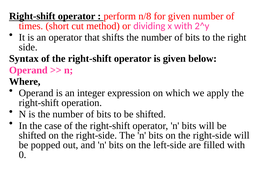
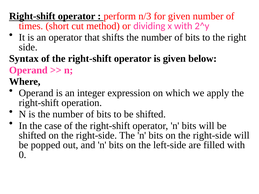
n/8: n/8 -> n/3
